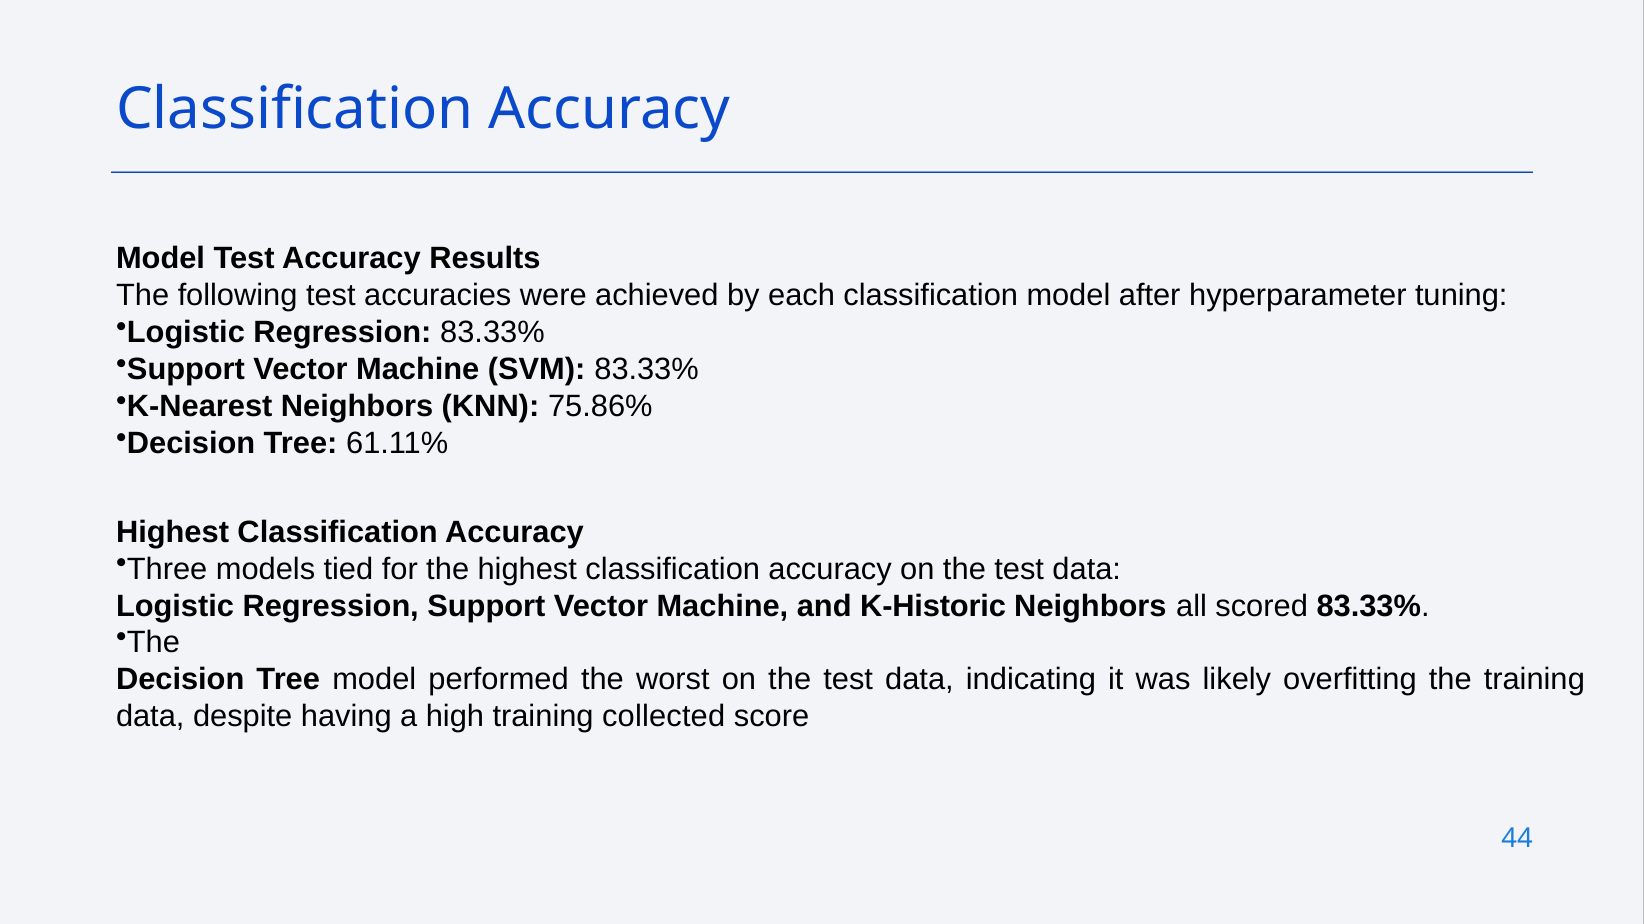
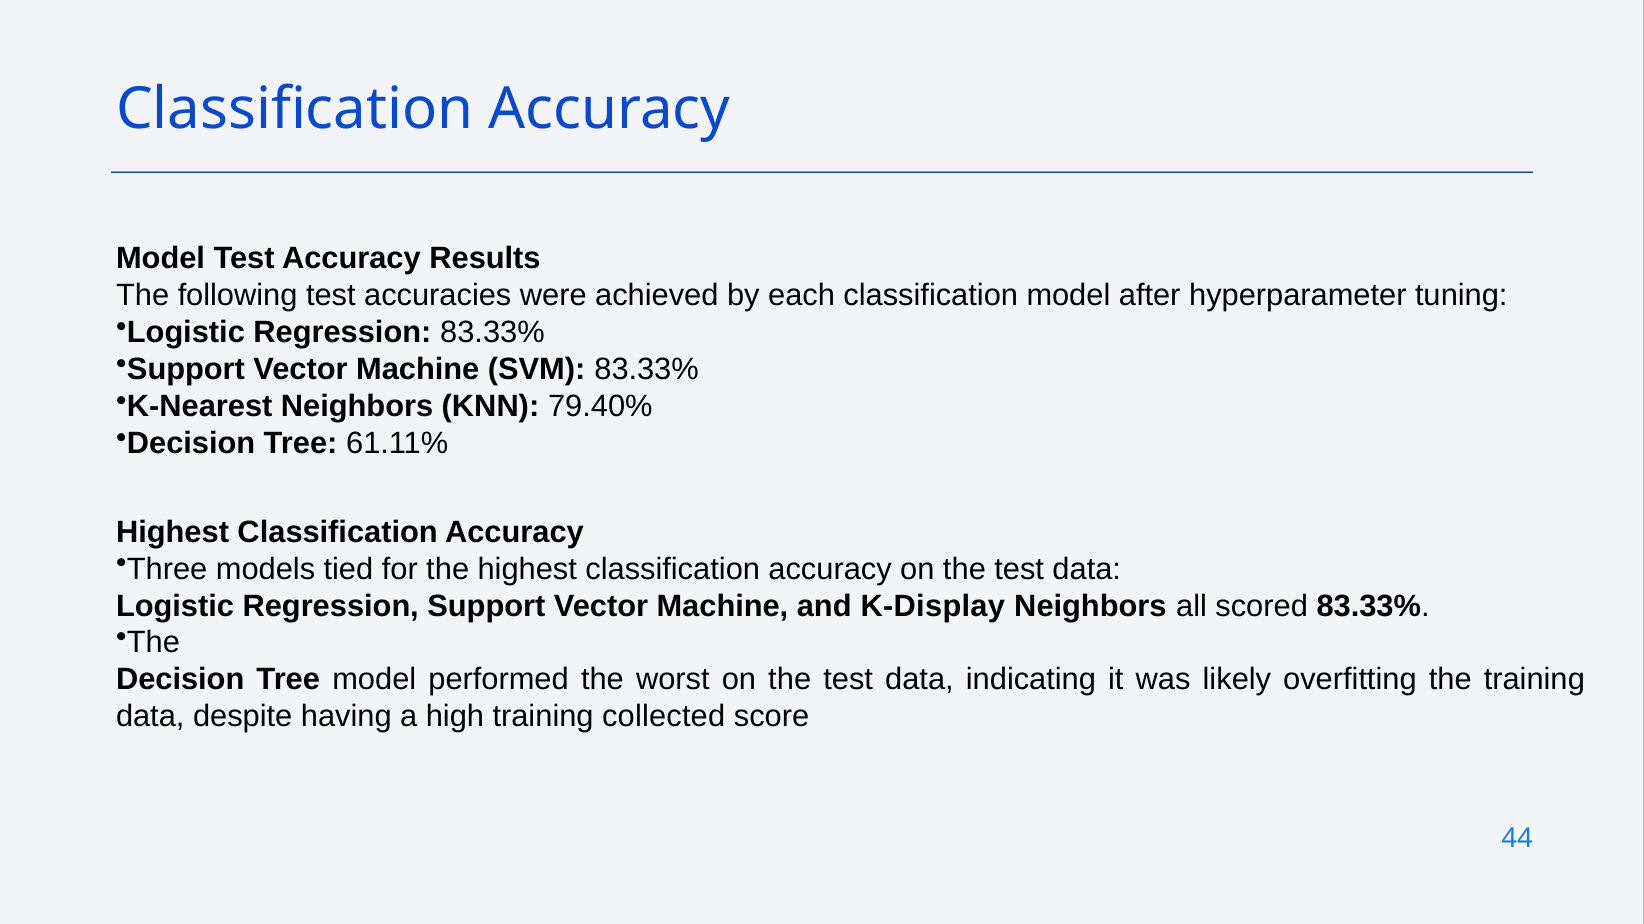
75.86%: 75.86% -> 79.40%
K-Historic: K-Historic -> K-Display
